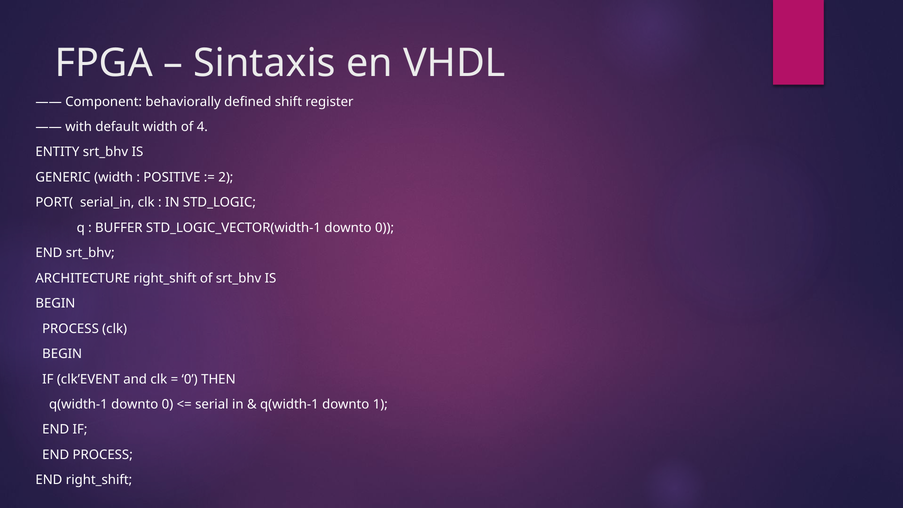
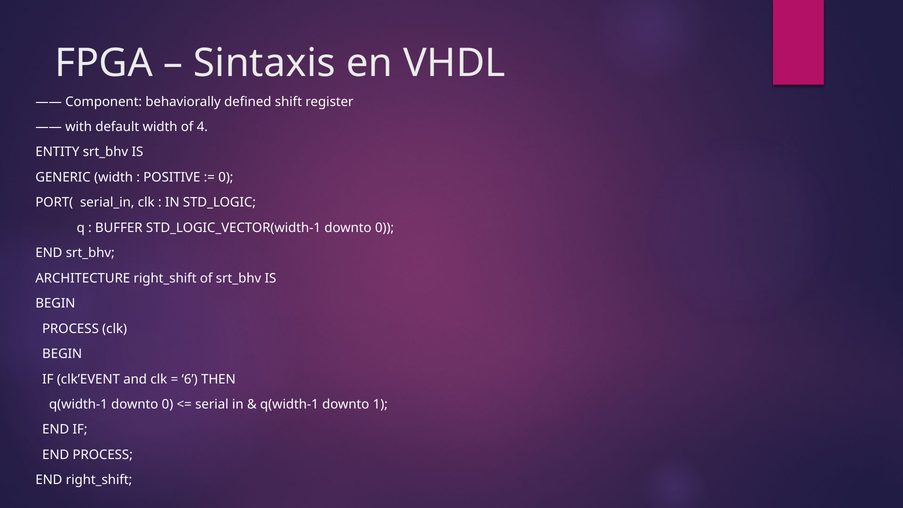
2 at (226, 177): 2 -> 0
0 at (190, 379): 0 -> 6
